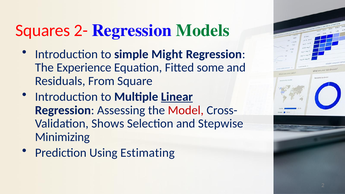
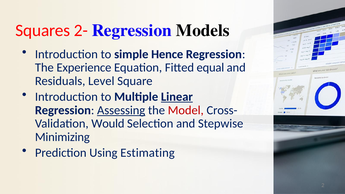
Models colour: green -> black
Might: Might -> Hence
some: some -> equal
From: From -> Level
Assessing underline: none -> present
Shows: Shows -> Would
